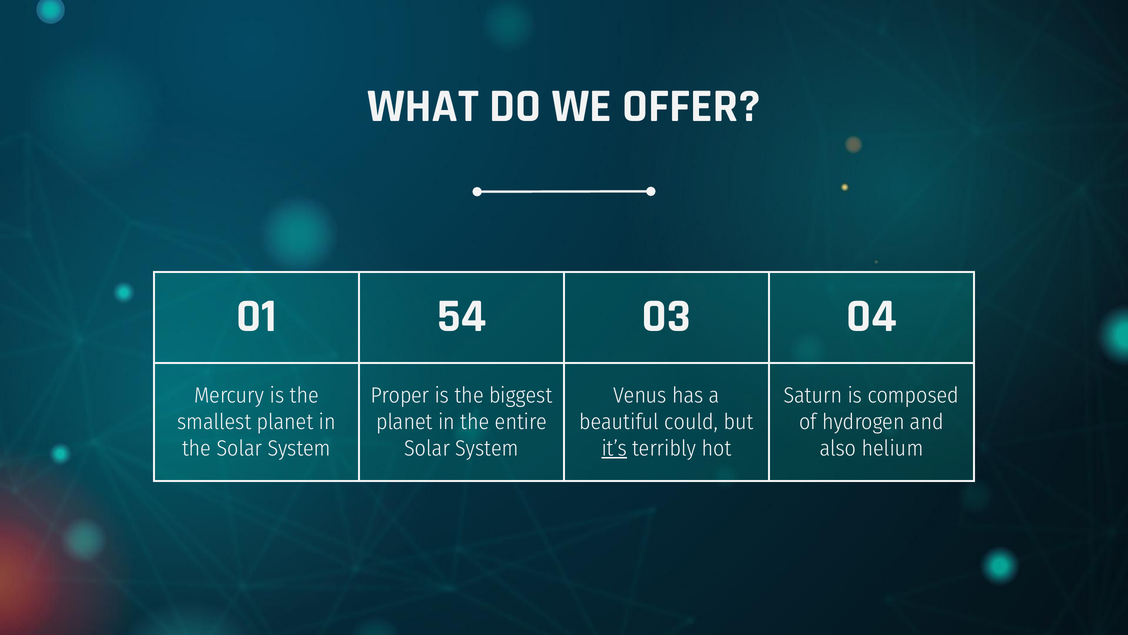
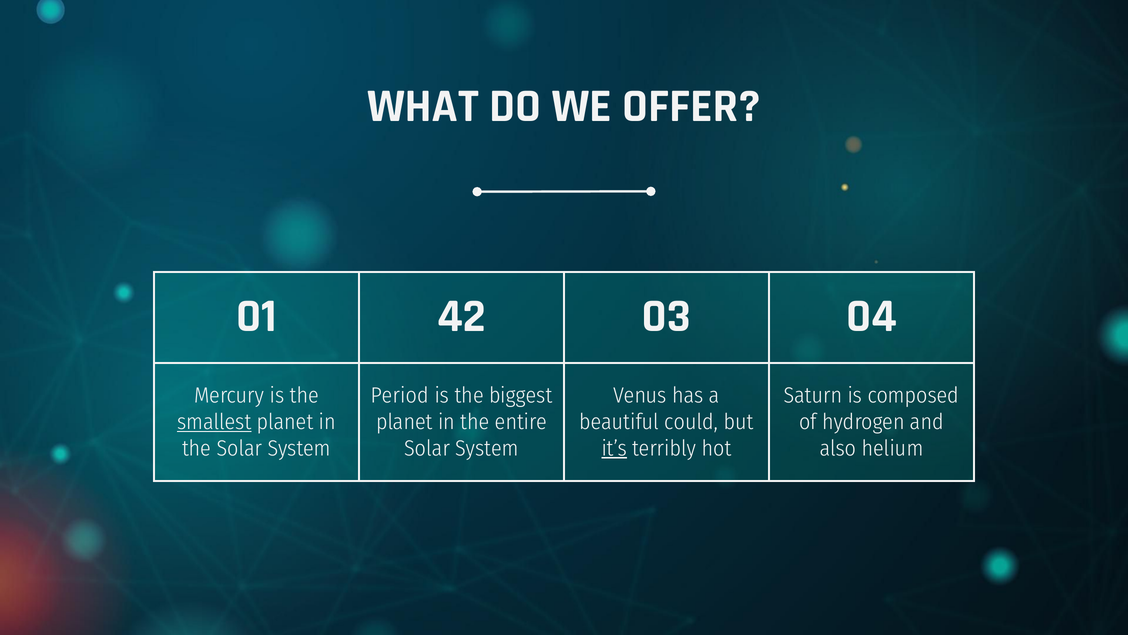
54: 54 -> 42
Proper: Proper -> Period
smallest underline: none -> present
